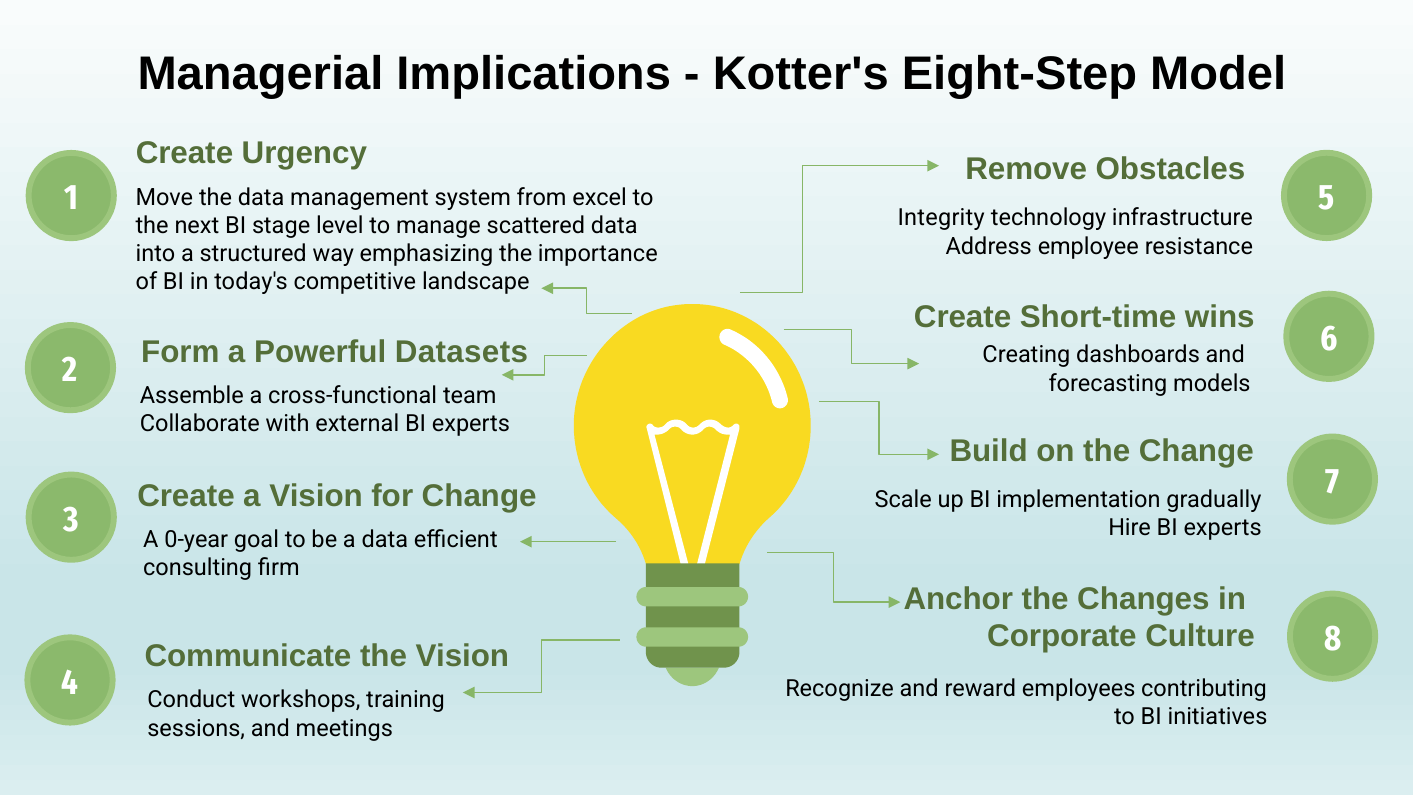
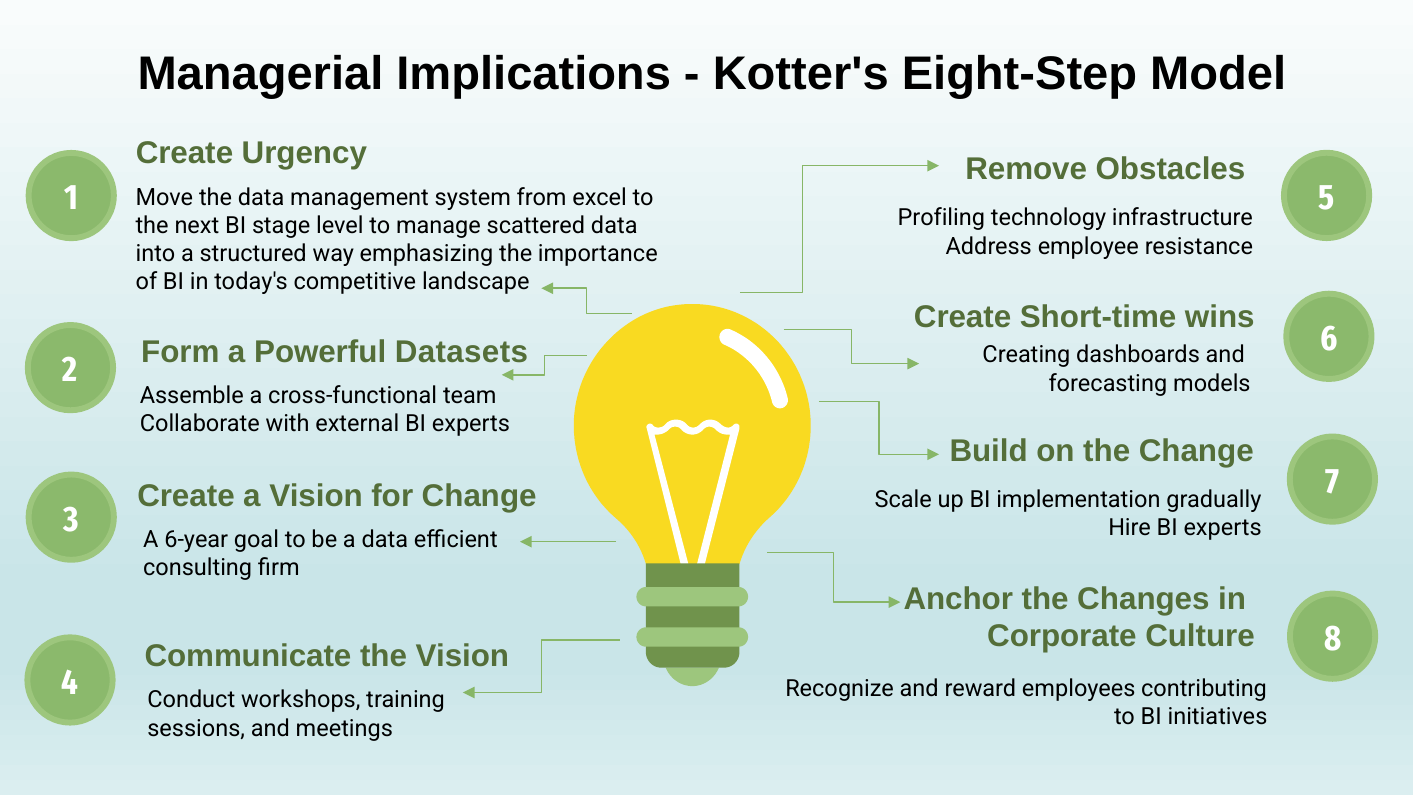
Integrity: Integrity -> Profiling
0-year: 0-year -> 6-year
